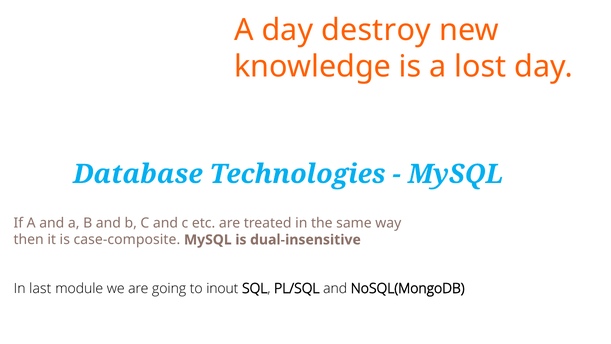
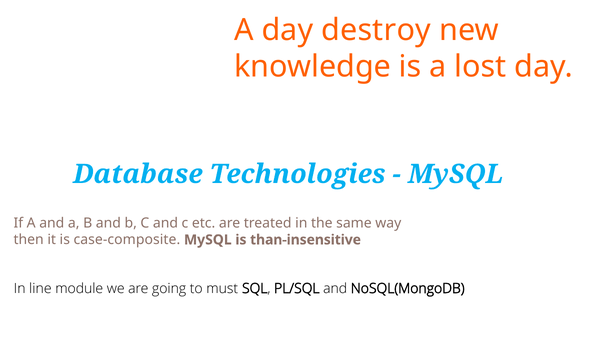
dual-insensitive: dual-insensitive -> than-insensitive
last: last -> line
inout: inout -> must
